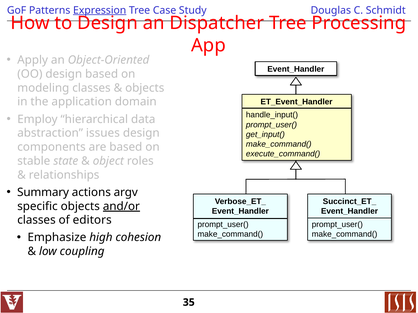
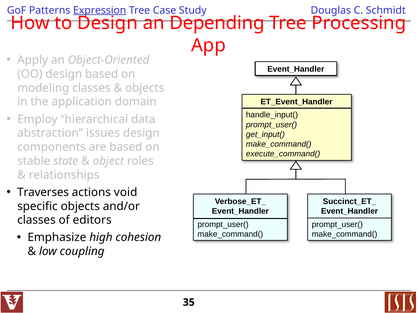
Dispatcher: Dispatcher -> Depending
Summary: Summary -> Traverses
argv: argv -> void
and/or underline: present -> none
